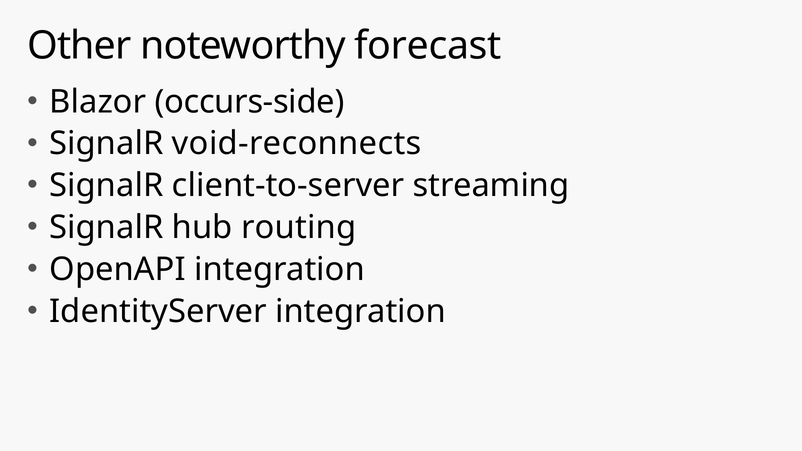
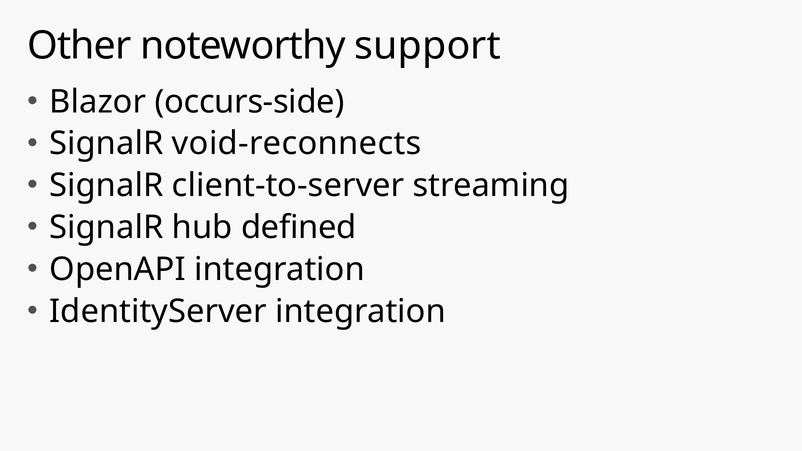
forecast: forecast -> support
routing: routing -> defined
